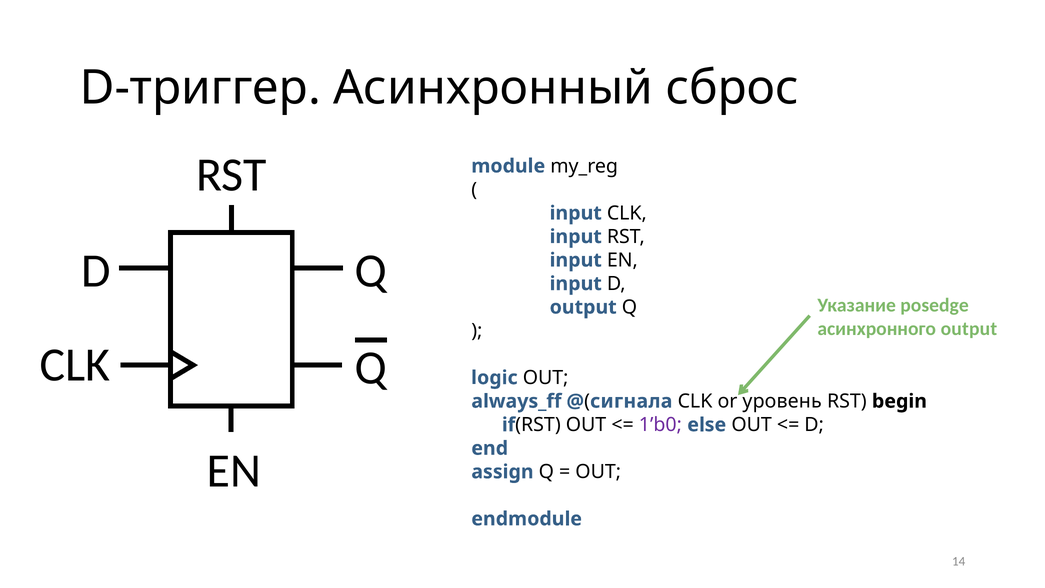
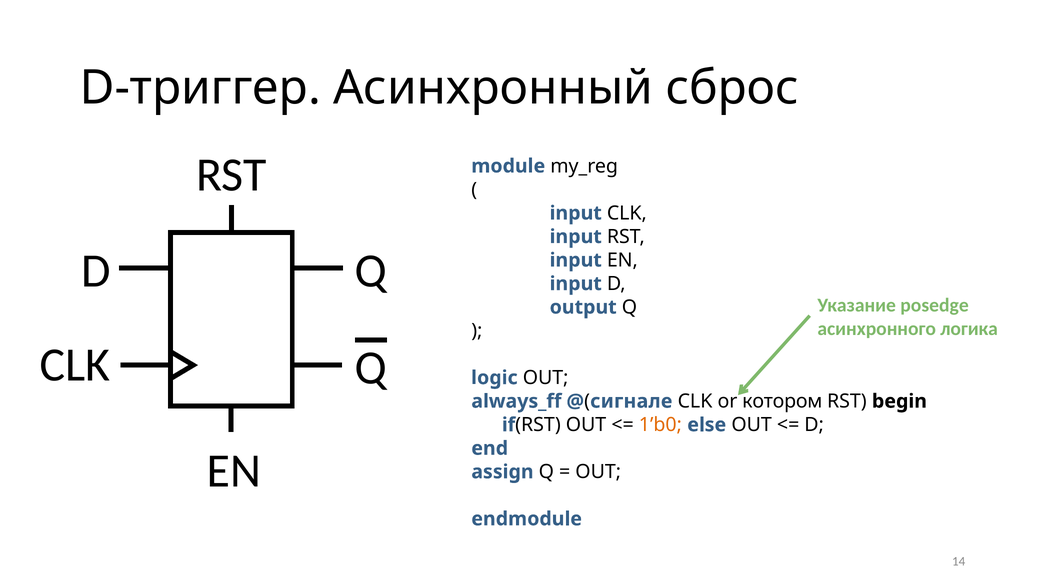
асинхронного output: output -> логика
сигнала: сигнала -> сигнале
уровень: уровень -> котором
1’b0 colour: purple -> orange
